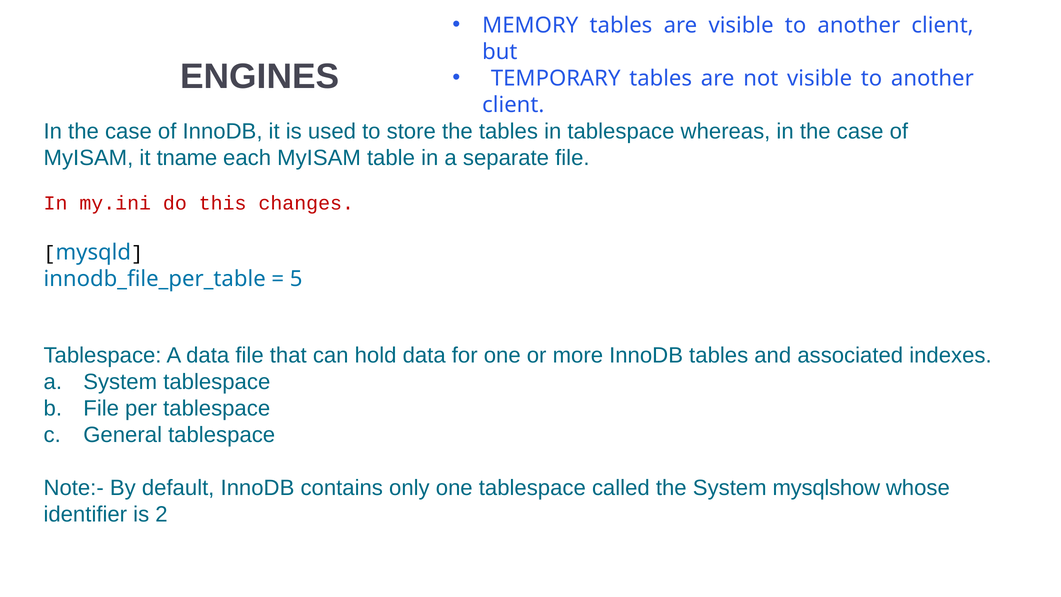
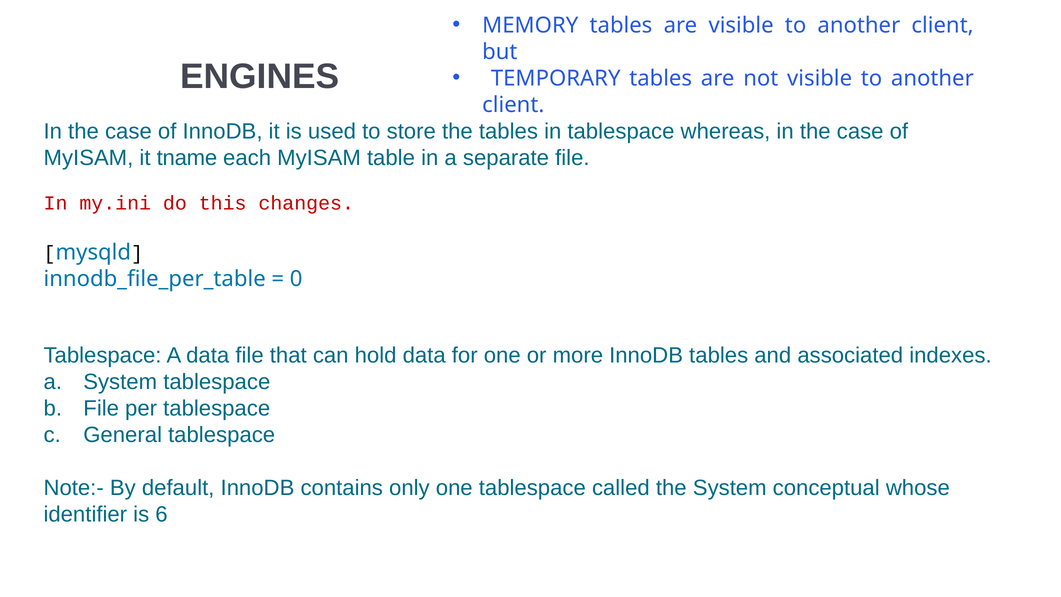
5: 5 -> 0
mysqlshow: mysqlshow -> conceptual
2: 2 -> 6
